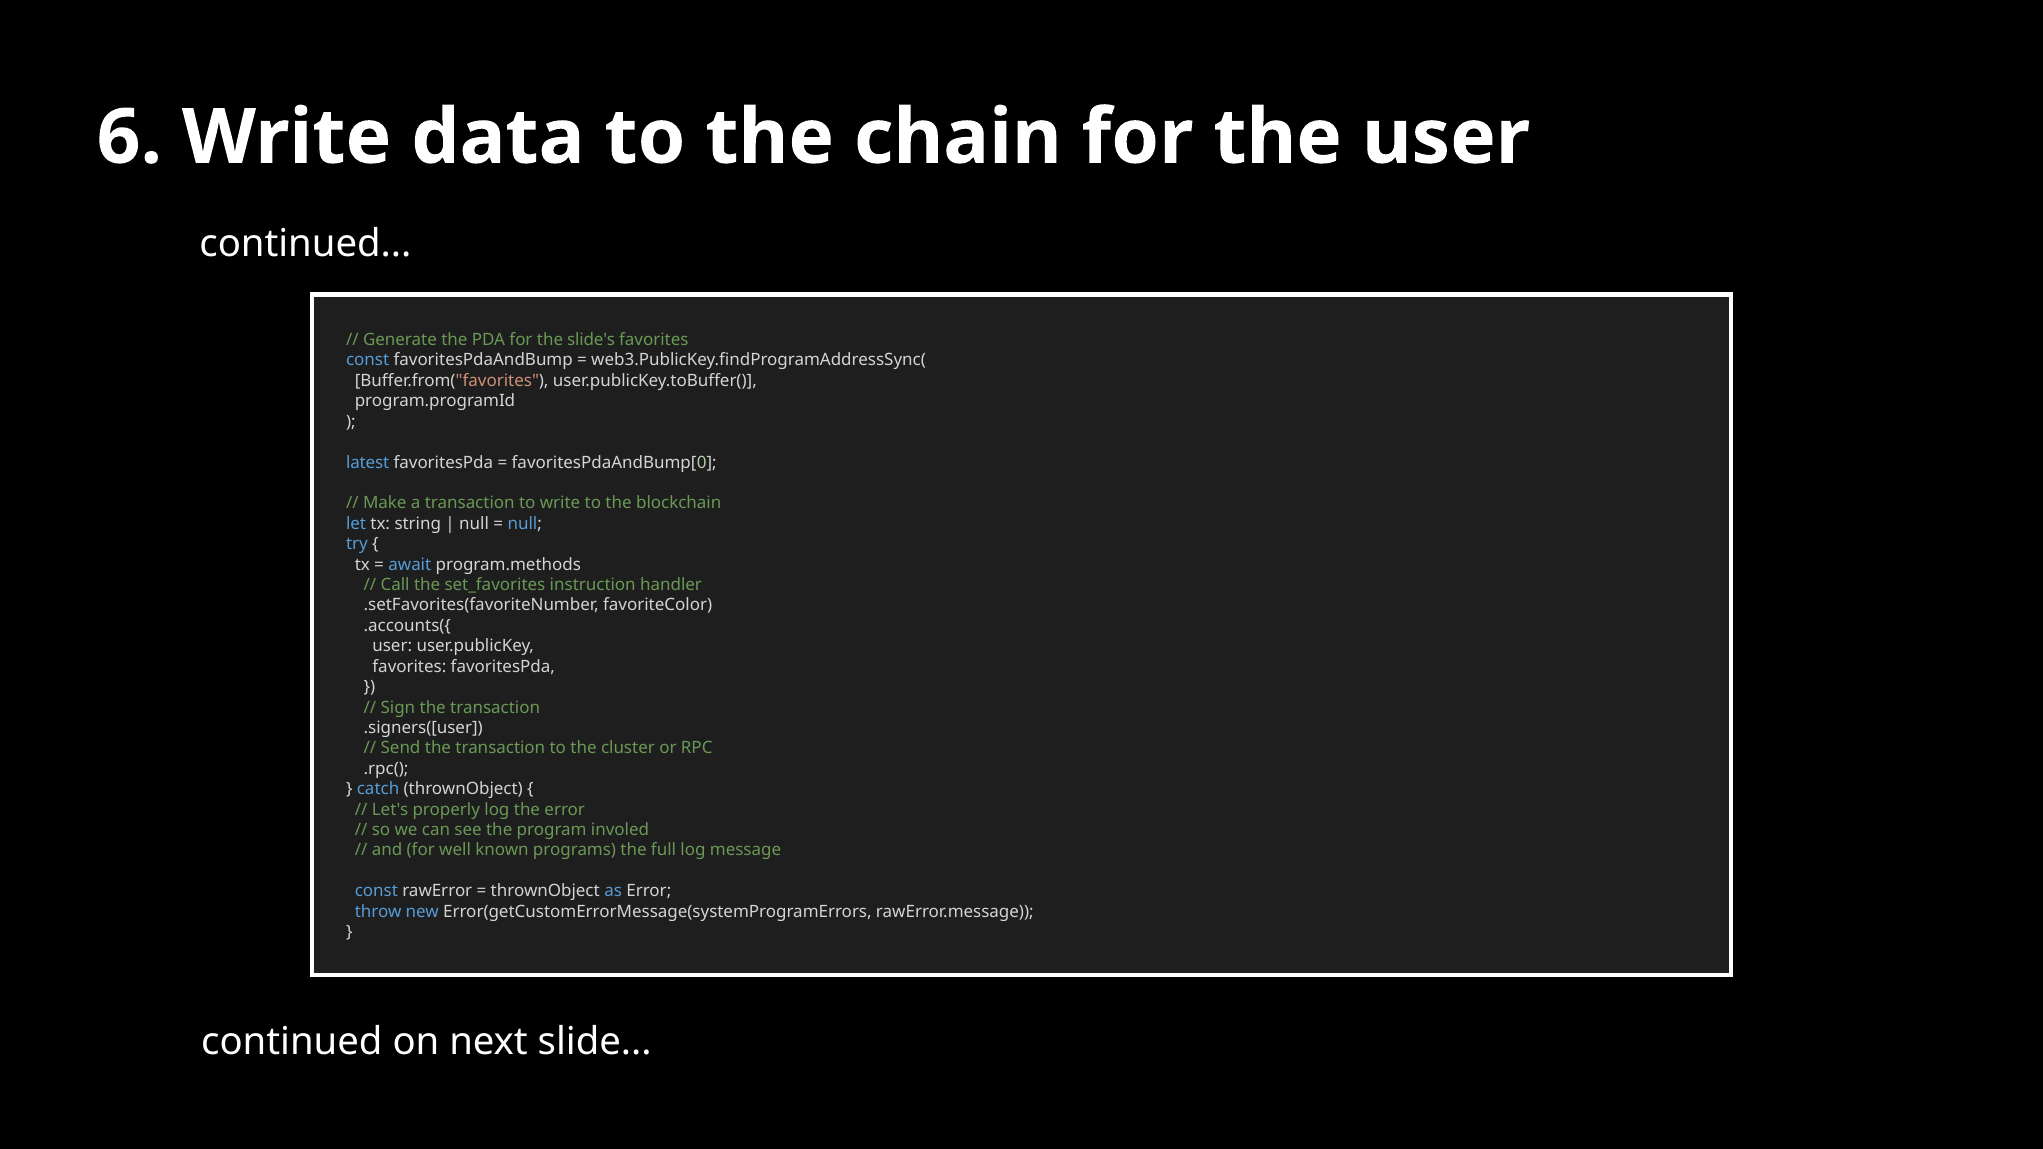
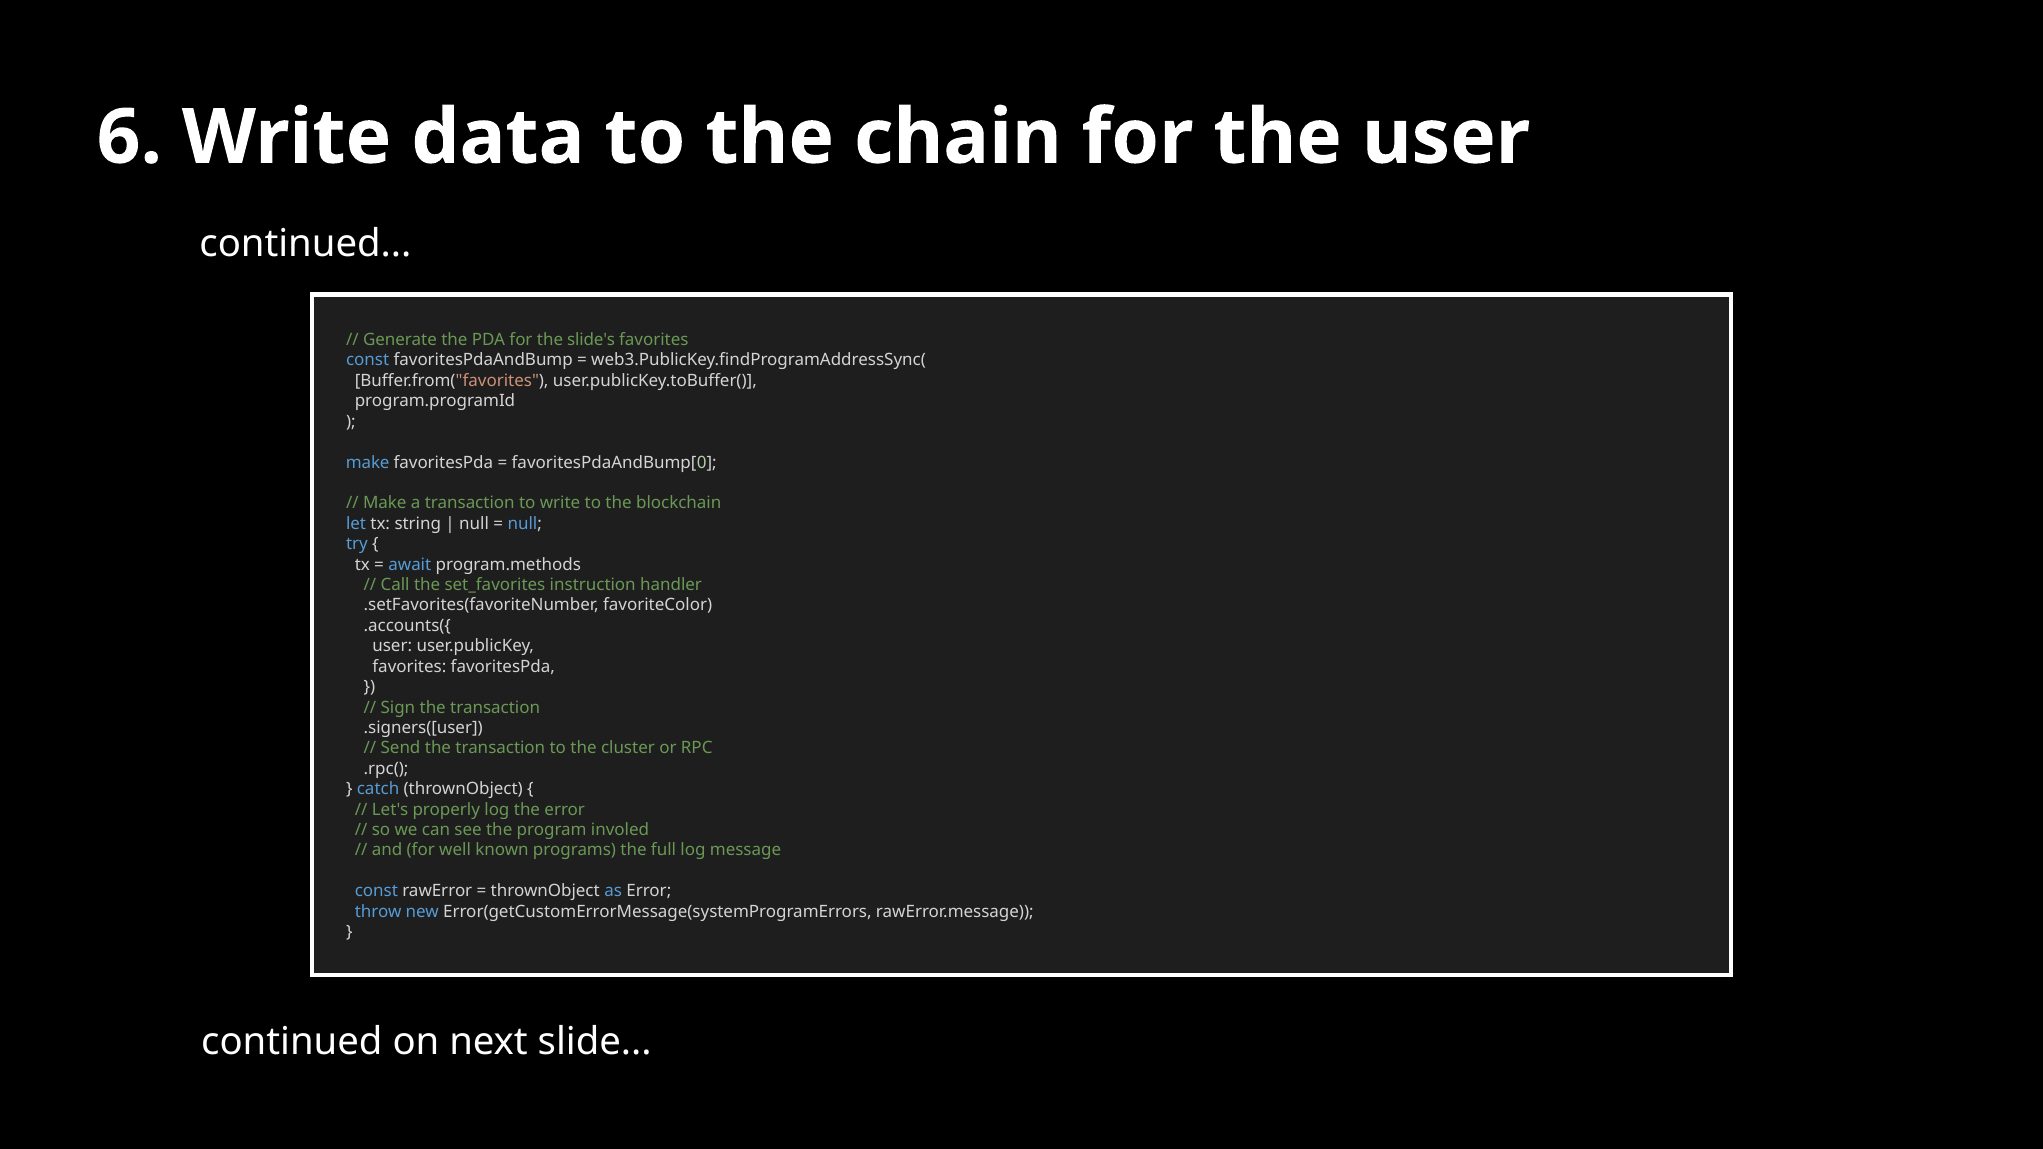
latest at (368, 463): latest -> make
